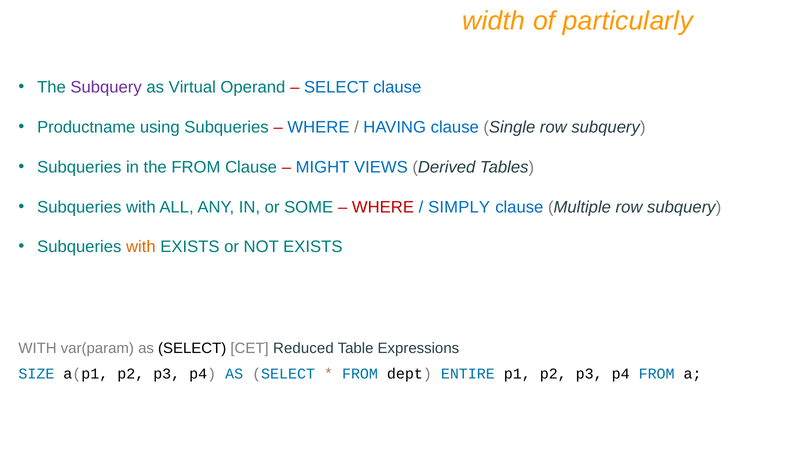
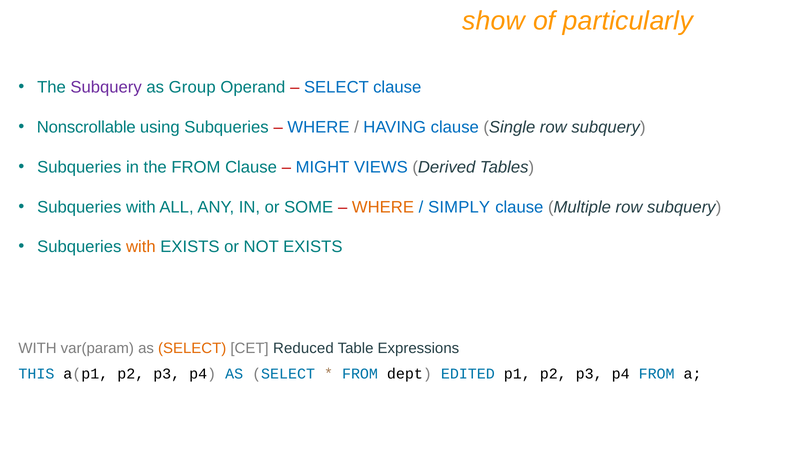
width: width -> show
Virtual: Virtual -> Group
Productname: Productname -> Nonscrollable
WHERE at (383, 207) colour: red -> orange
SELECT at (192, 348) colour: black -> orange
SIZE: SIZE -> THIS
ENTIRE: ENTIRE -> EDITED
